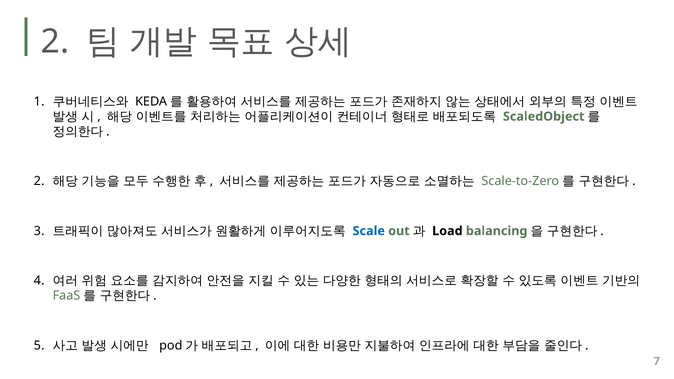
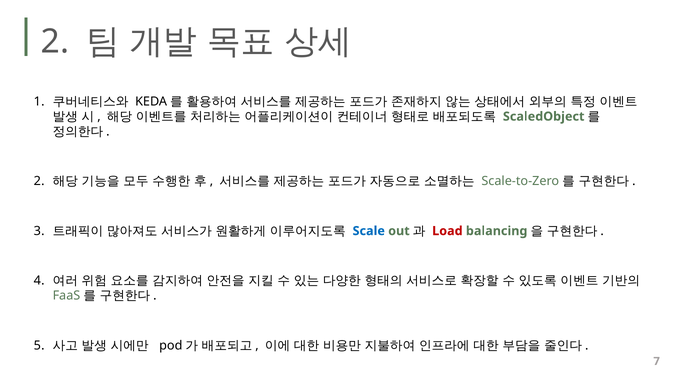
Load colour: black -> red
